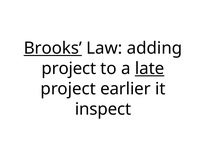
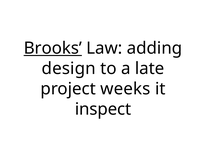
project at (69, 68): project -> design
late underline: present -> none
earlier: earlier -> weeks
